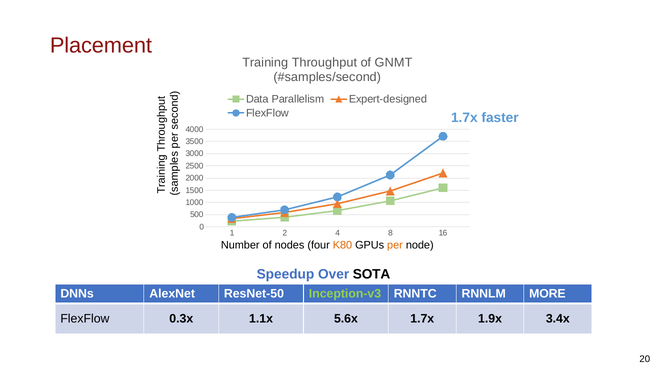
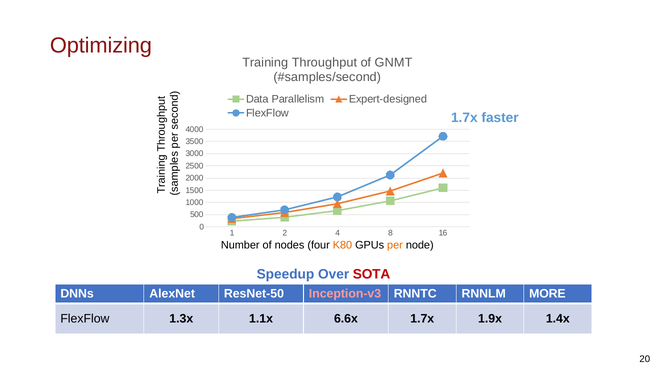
Placement: Placement -> Optimizing
SOTA colour: black -> red
Inception-v3 colour: light green -> pink
0.3x: 0.3x -> 1.3x
5.6x: 5.6x -> 6.6x
3.4x: 3.4x -> 1.4x
